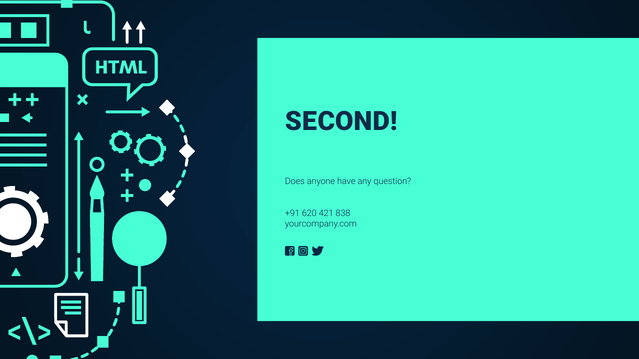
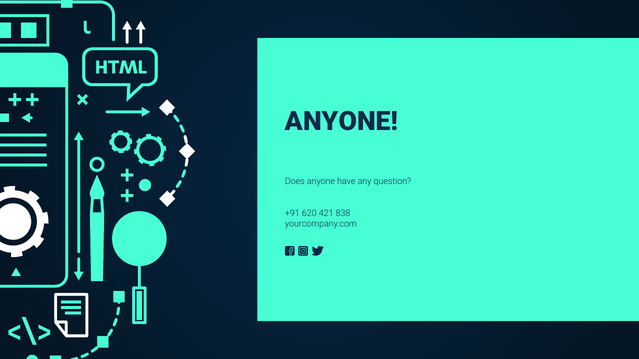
SECOND at (342, 122): SECOND -> ANYONE
